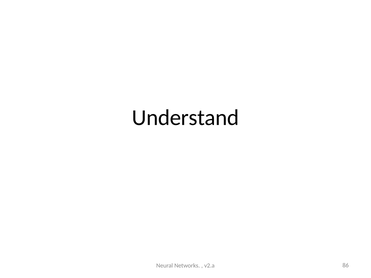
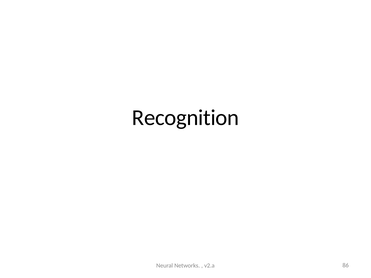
Understand: Understand -> Recognition
